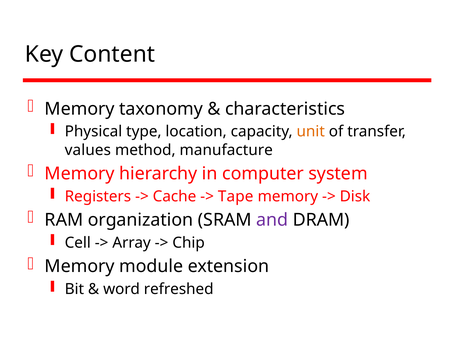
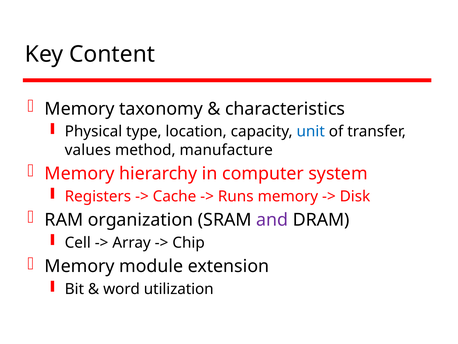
unit colour: orange -> blue
Tape: Tape -> Runs
refreshed: refreshed -> utilization
